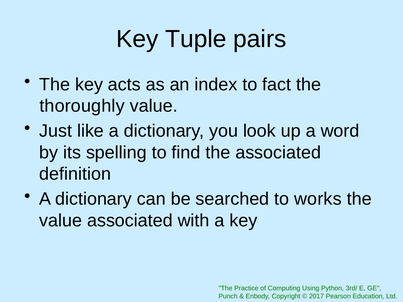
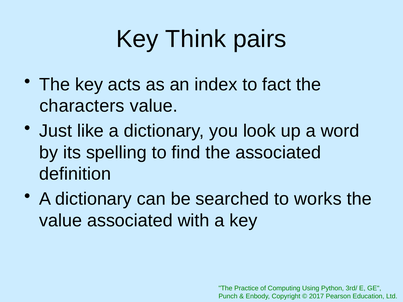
Tuple: Tuple -> Think
thoroughly: thoroughly -> characters
